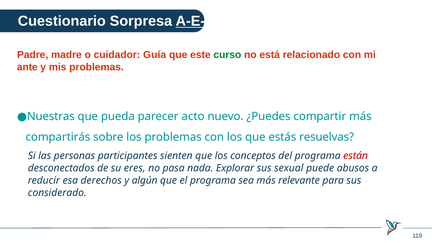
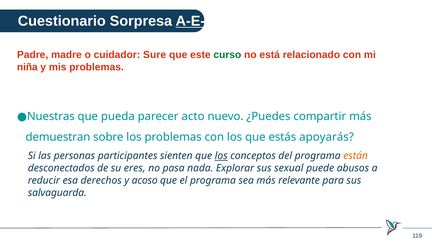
Guía: Guía -> Sure
ante: ante -> niña
compartirás: compartirás -> demuestran
resuelvas: resuelvas -> apoyarás
los at (221, 156) underline: none -> present
están colour: red -> orange
algún: algún -> acoso
considerado: considerado -> salvaguarda
